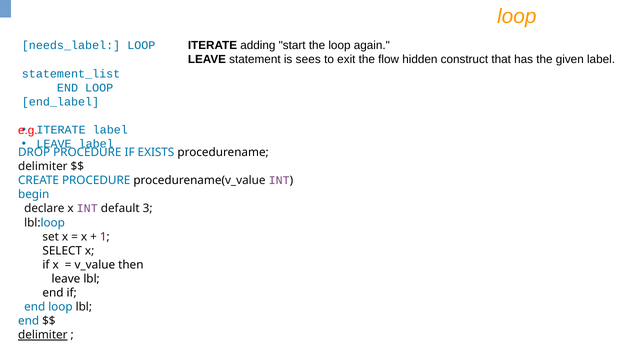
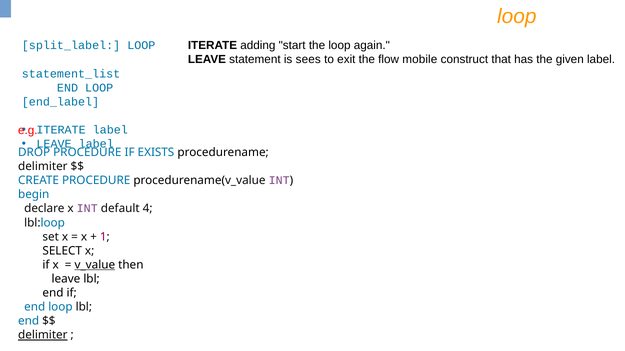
needs_label: needs_label -> split_label
hidden: hidden -> mobile
3: 3 -> 4
v_value underline: none -> present
